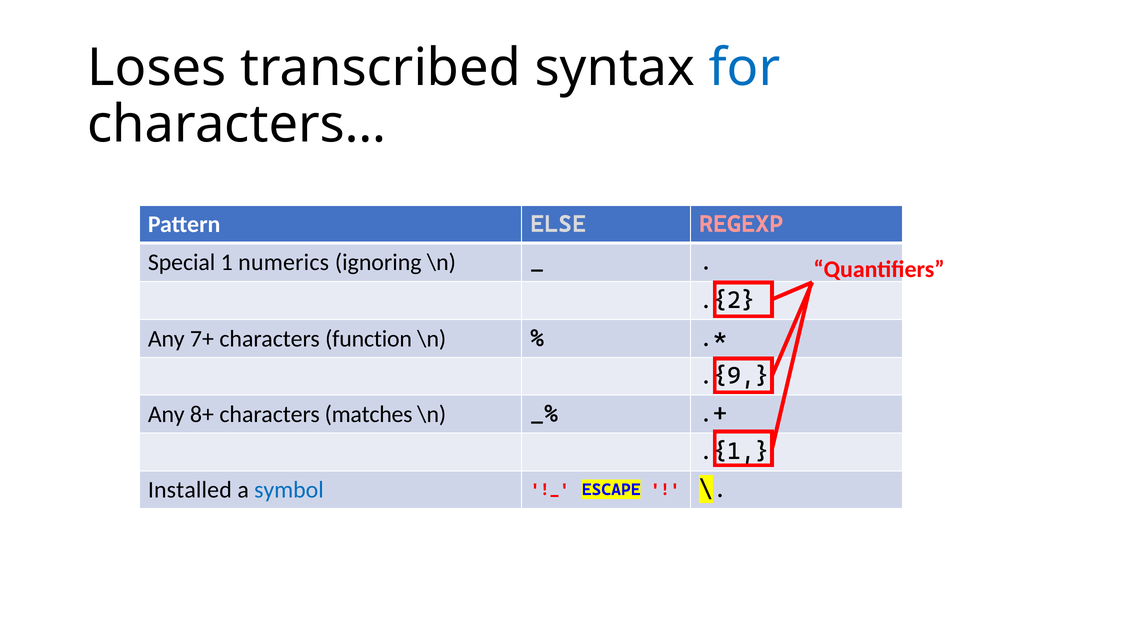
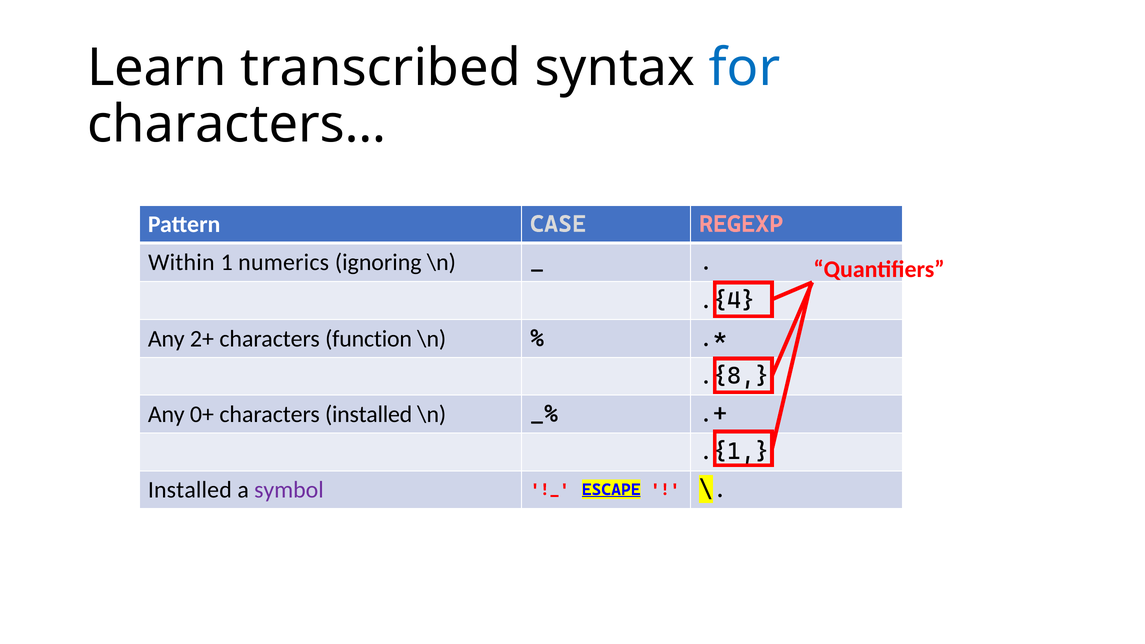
Loses: Loses -> Learn
ELSE: ELSE -> CASE
Special: Special -> Within
.{2: .{2 -> .{4
7+: 7+ -> 2+
.{9: .{9 -> .{8
8+: 8+ -> 0+
characters matches: matches -> installed
symbol colour: blue -> purple
ESCAPE underline: none -> present
